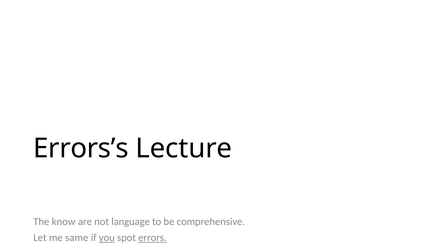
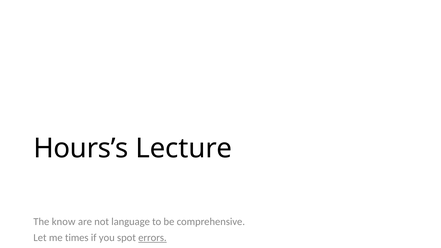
Errors’s: Errors’s -> Hours’s
same: same -> times
you underline: present -> none
